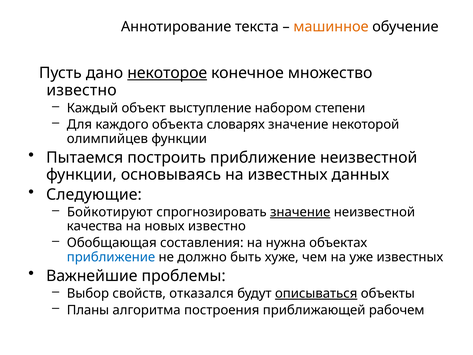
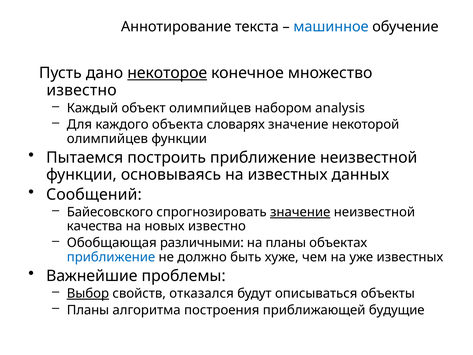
машинное colour: orange -> blue
объект выступление: выступление -> олимпийцев
степени: степени -> analysis
Следующие: Следующие -> Сообщений
Бойкотируют: Бойкотируют -> Байесовского
составления: составления -> различными
на нужна: нужна -> планы
Выбор underline: none -> present
описываться underline: present -> none
рабочем: рабочем -> будущие
